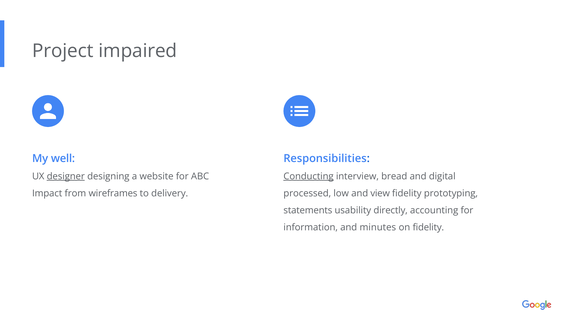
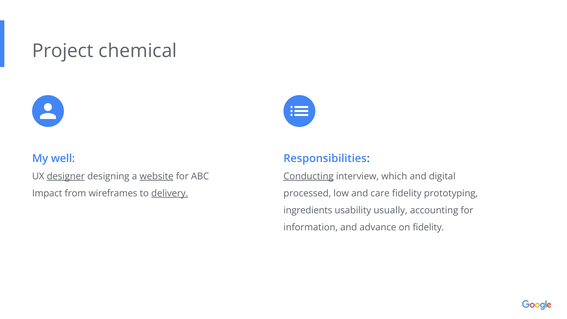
impaired: impaired -> chemical
website underline: none -> present
bread: bread -> which
delivery underline: none -> present
view: view -> care
statements: statements -> ingredients
directly: directly -> usually
minutes: minutes -> advance
